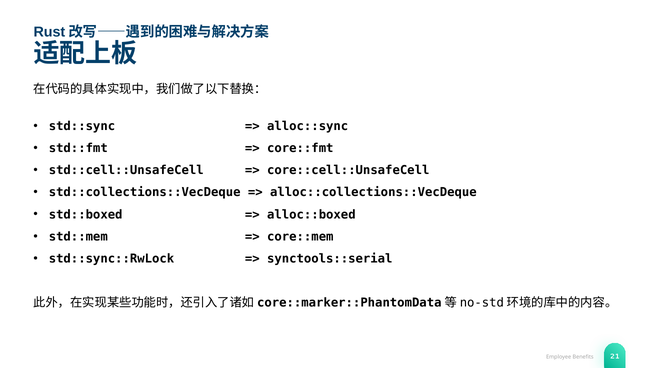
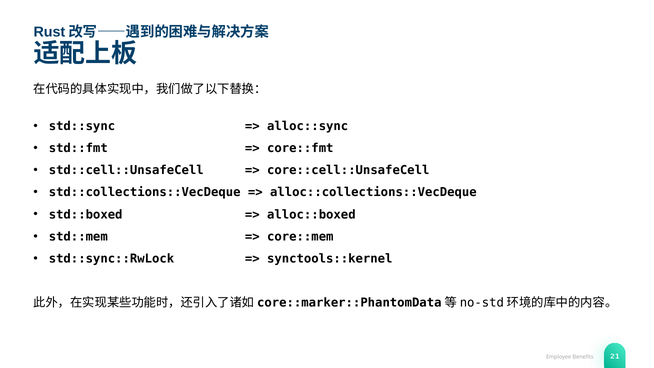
synctools::serial: synctools::serial -> synctools::kernel
